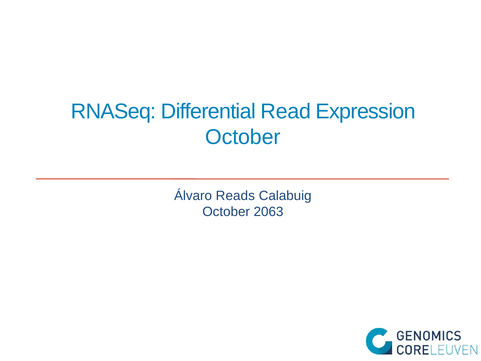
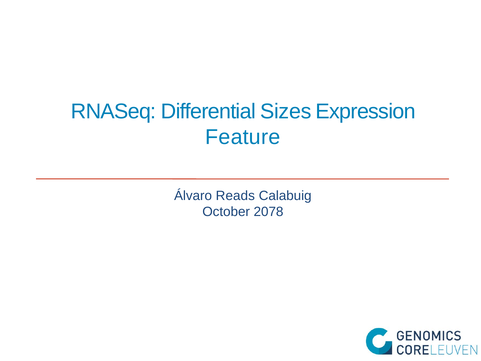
Read: Read -> Sizes
October at (243, 137): October -> Feature
2063: 2063 -> 2078
